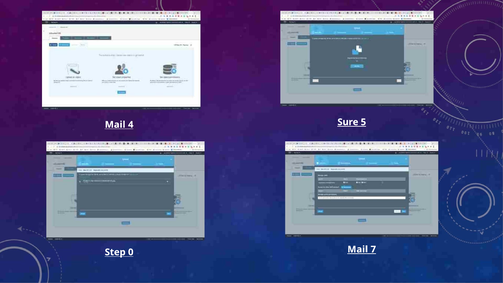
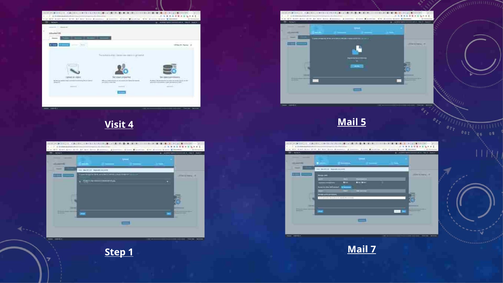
Sure at (348, 122): Sure -> Mail
Mail at (115, 125): Mail -> Visit
0: 0 -> 1
